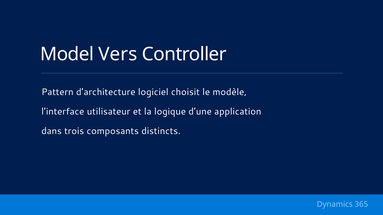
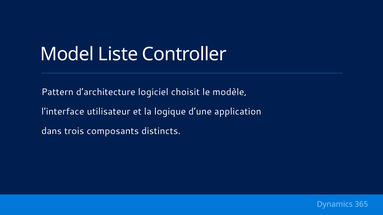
Vers: Vers -> Liste
